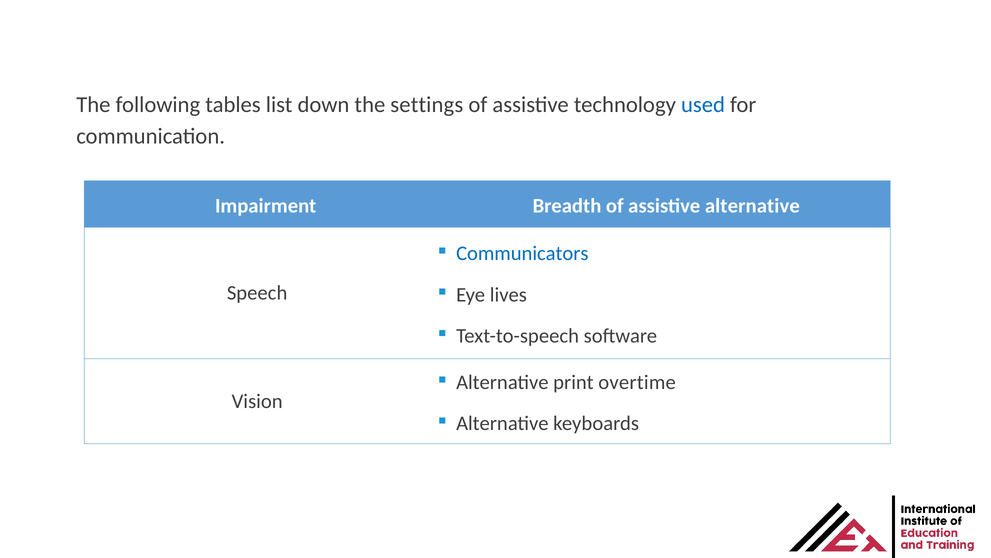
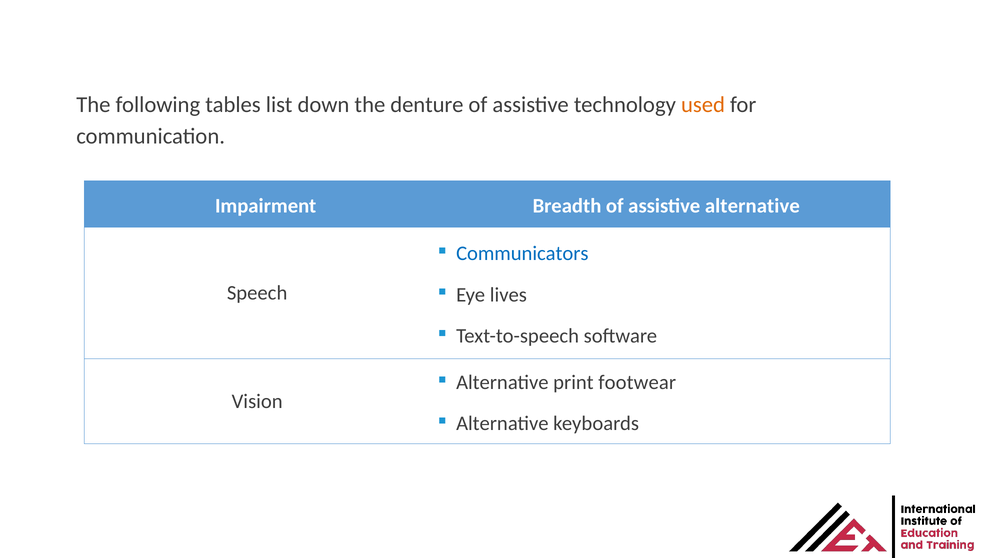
settings: settings -> denture
used colour: blue -> orange
overtime: overtime -> footwear
